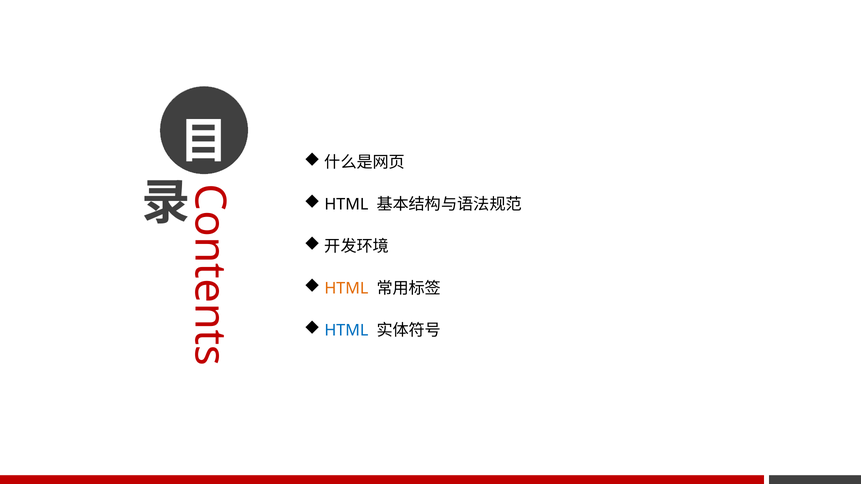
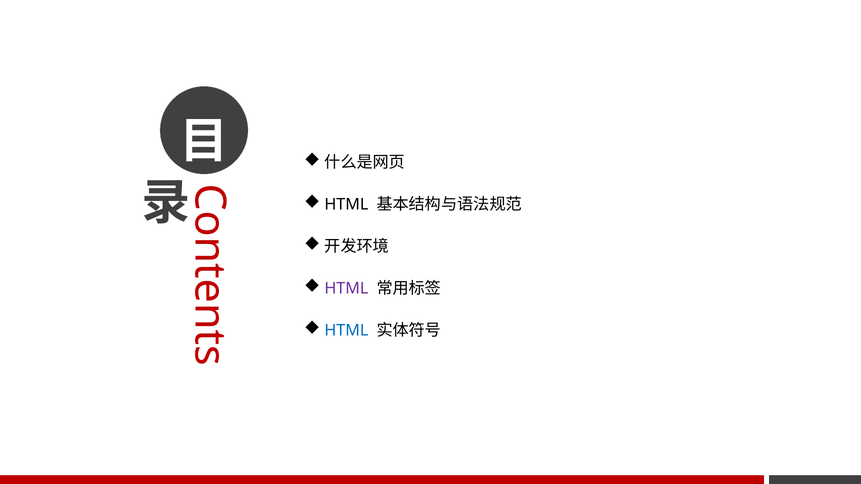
HTML at (346, 289) colour: orange -> purple
